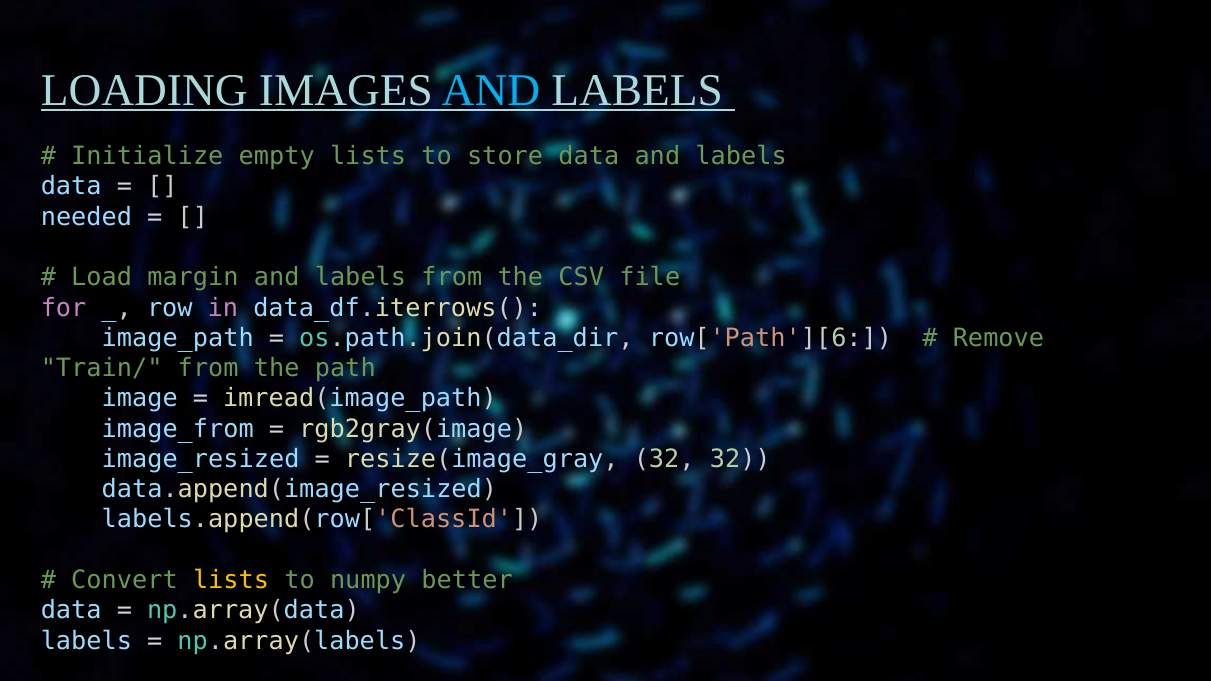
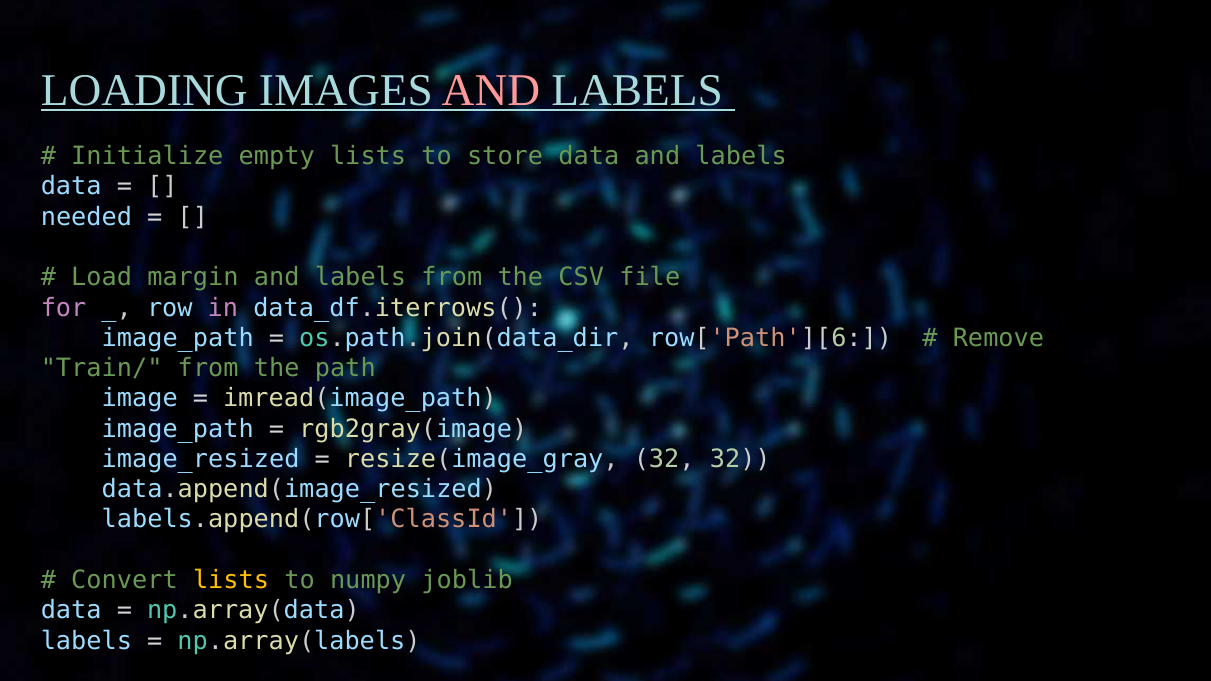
AND at (491, 90) colour: light blue -> pink
image_from at (178, 429): image_from -> image_path
better: better -> joblib
